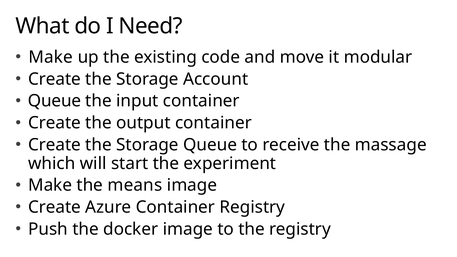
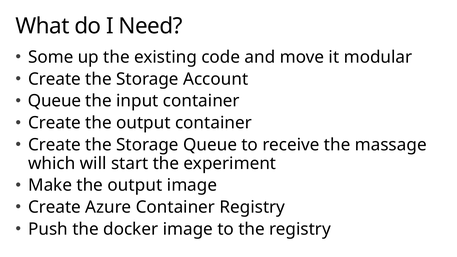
Make at (51, 57): Make -> Some
Make the means: means -> output
